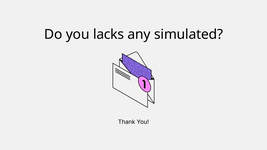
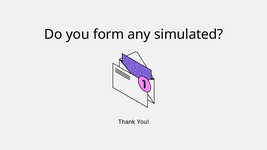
lacks: lacks -> form
